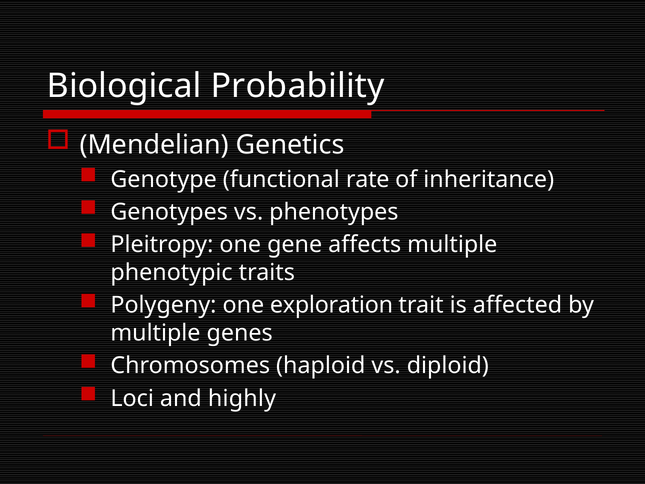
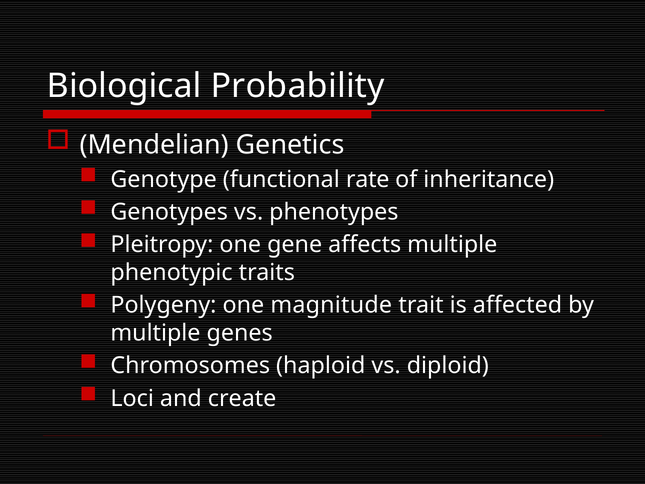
exploration: exploration -> magnitude
highly: highly -> create
